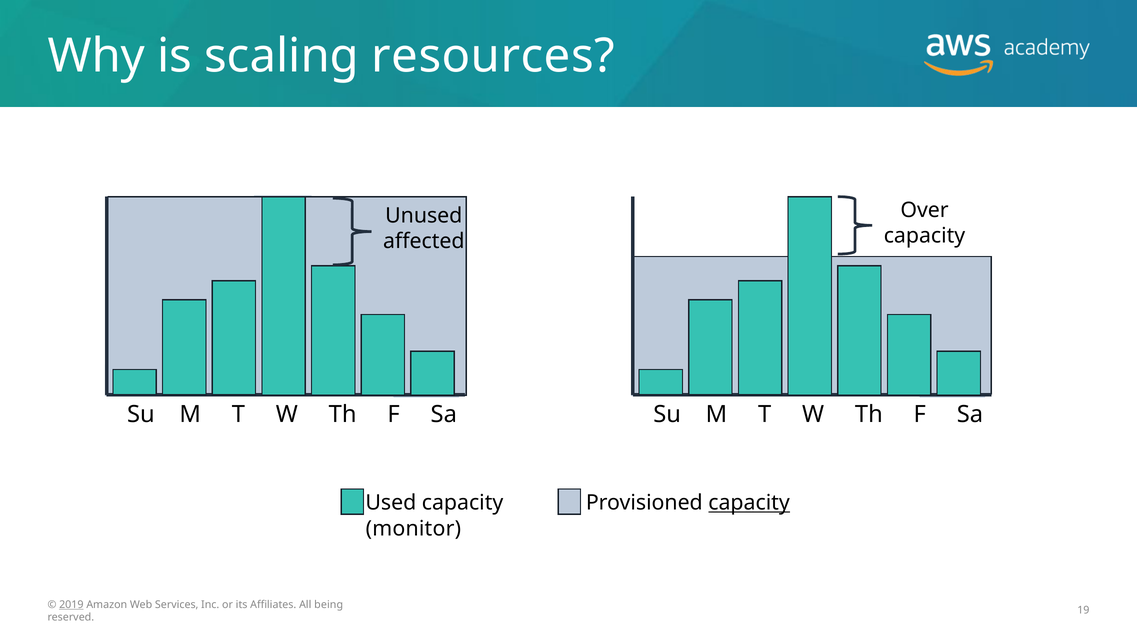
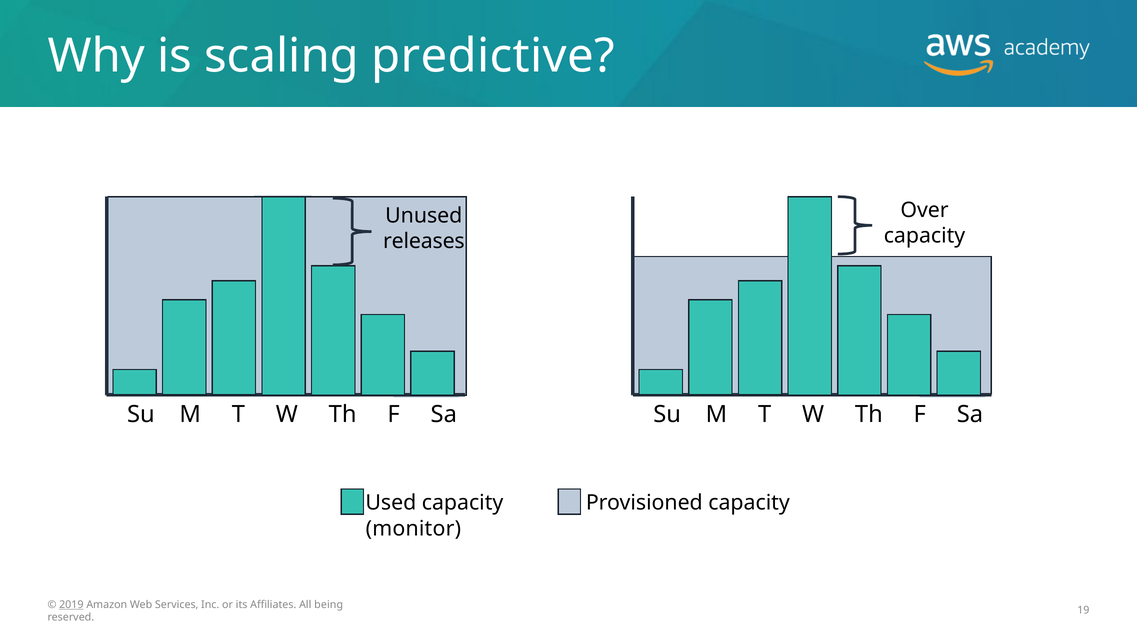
resources: resources -> predictive
affected: affected -> releases
capacity at (749, 503) underline: present -> none
